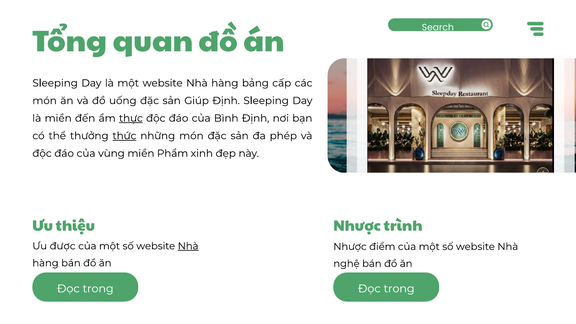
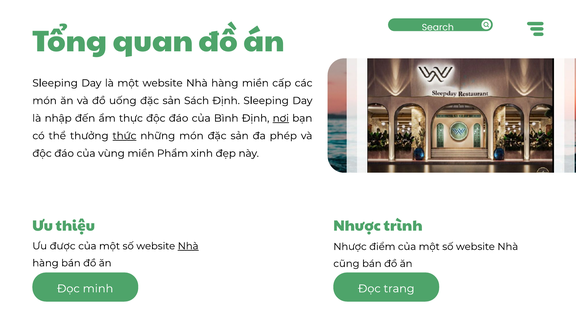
hàng bảng: bảng -> miền
Giúp: Giúp -> Sách
là miền: miền -> nhập
thực underline: present -> none
nơi underline: none -> present
nghệ: nghệ -> cũng
trong at (98, 289): trong -> minh
trong at (399, 289): trong -> trang
